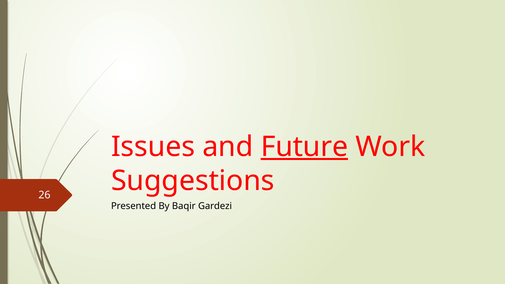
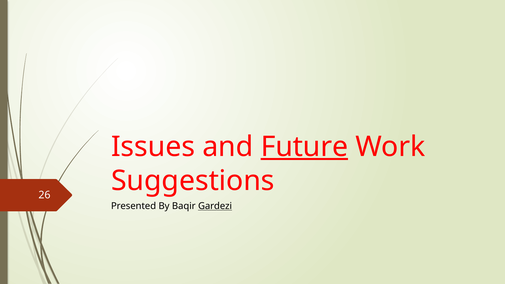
Gardezi underline: none -> present
